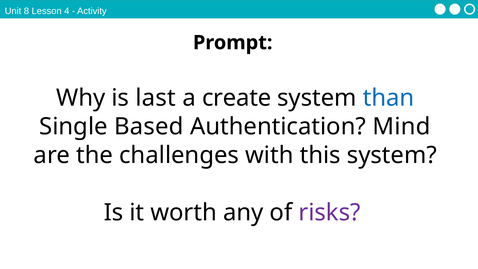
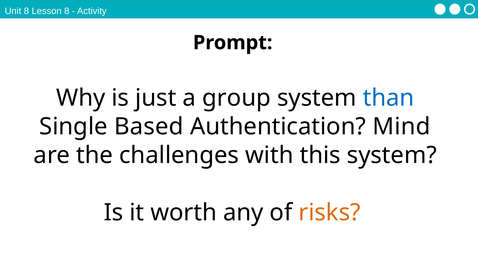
Lesson 4: 4 -> 8
last: last -> just
create: create -> group
risks colour: purple -> orange
